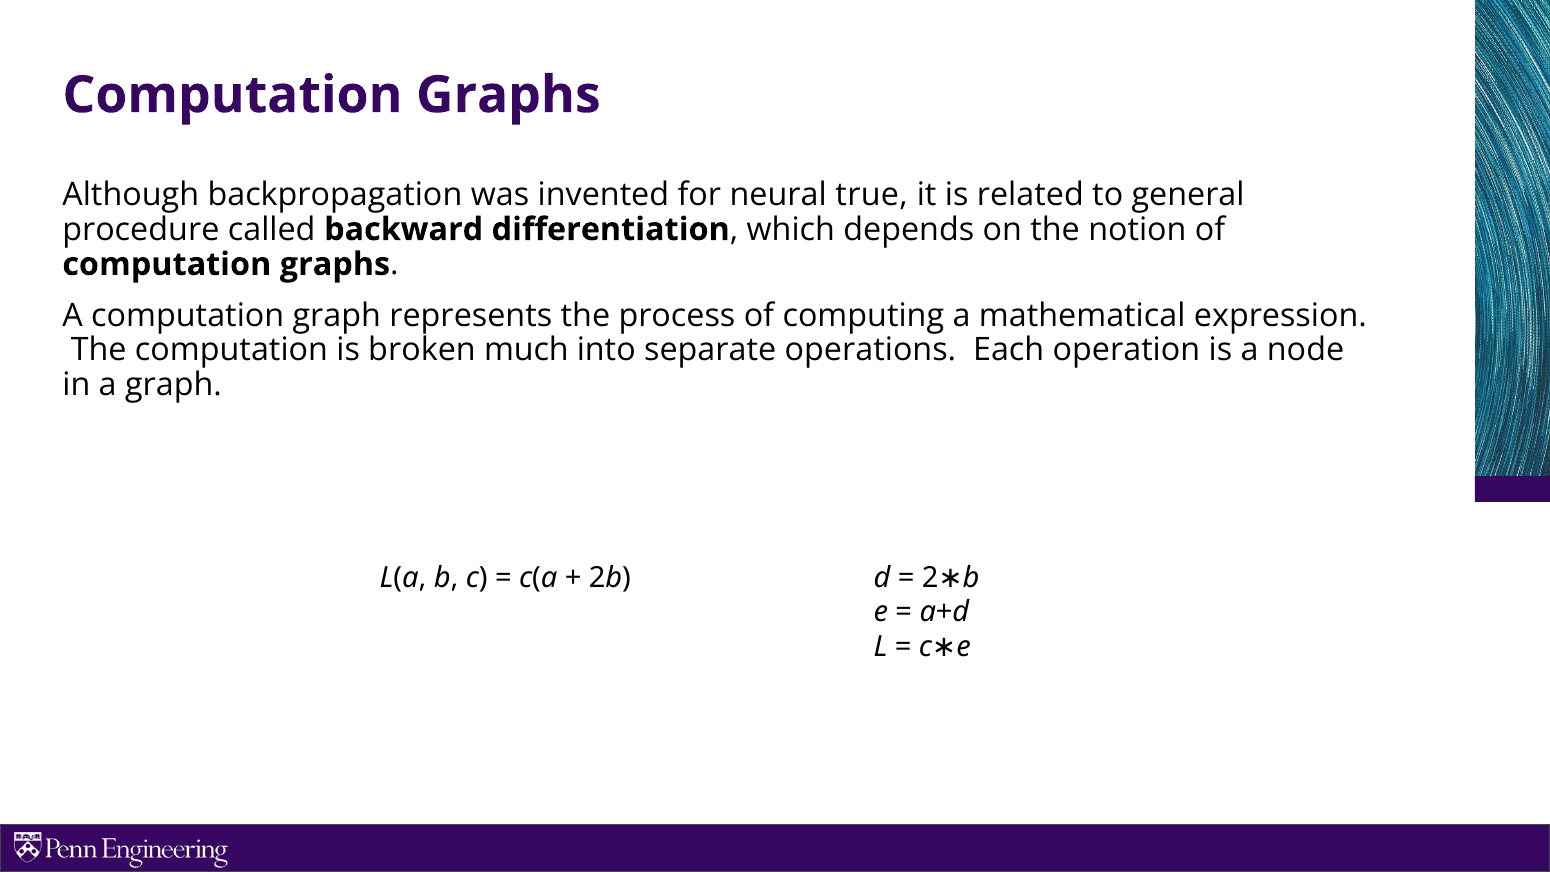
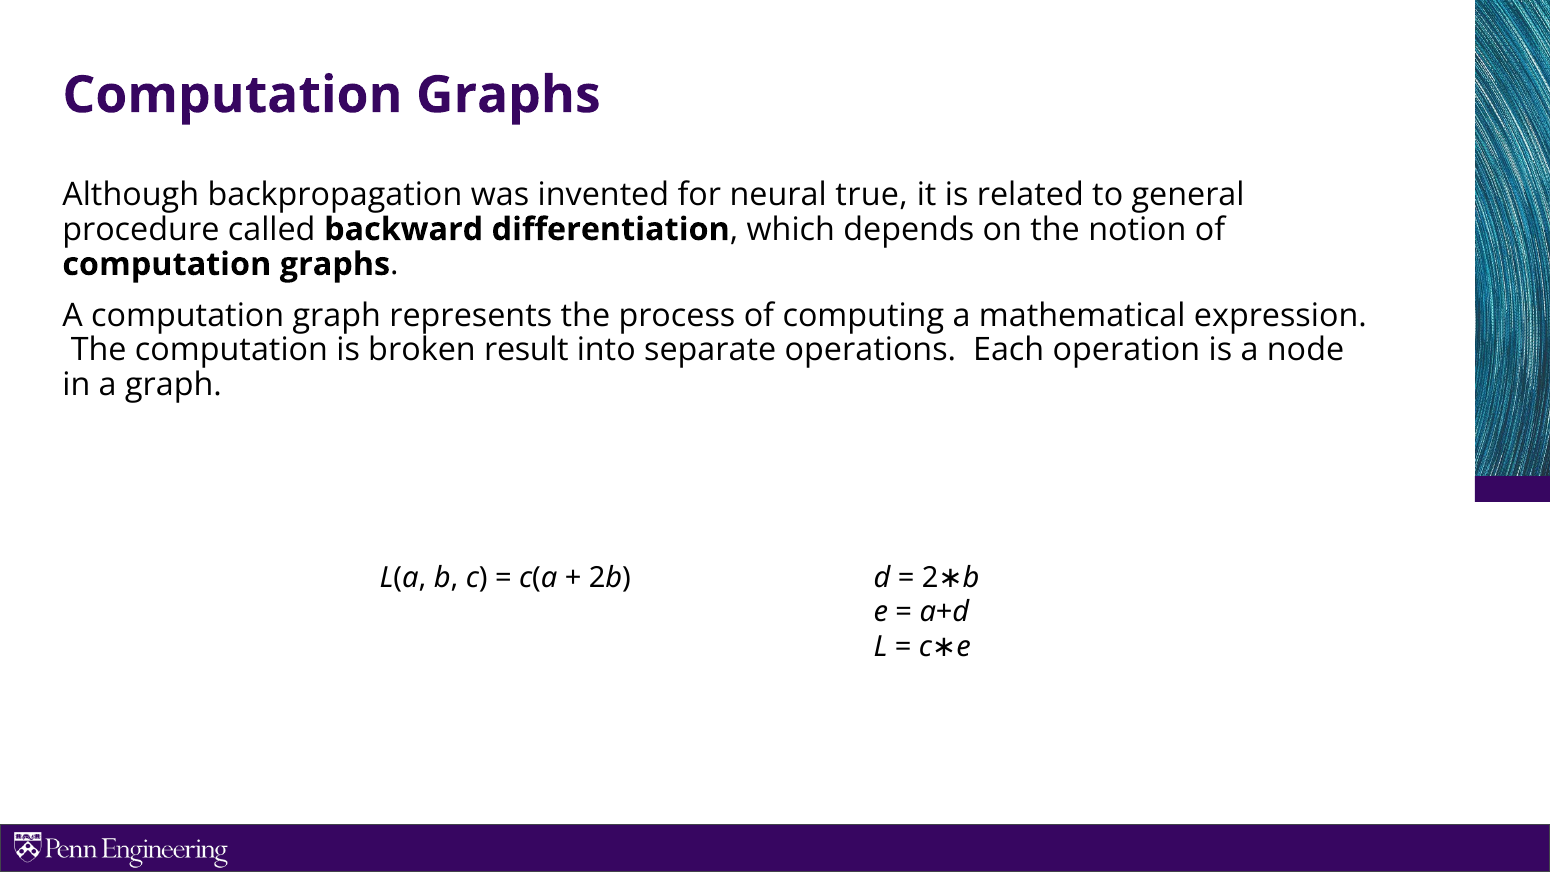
much: much -> result
